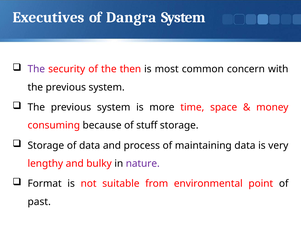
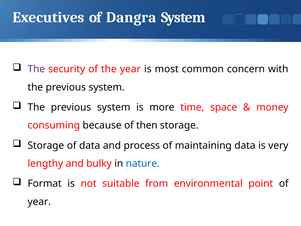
the then: then -> year
stuff: stuff -> then
nature colour: purple -> blue
past at (39, 202): past -> year
